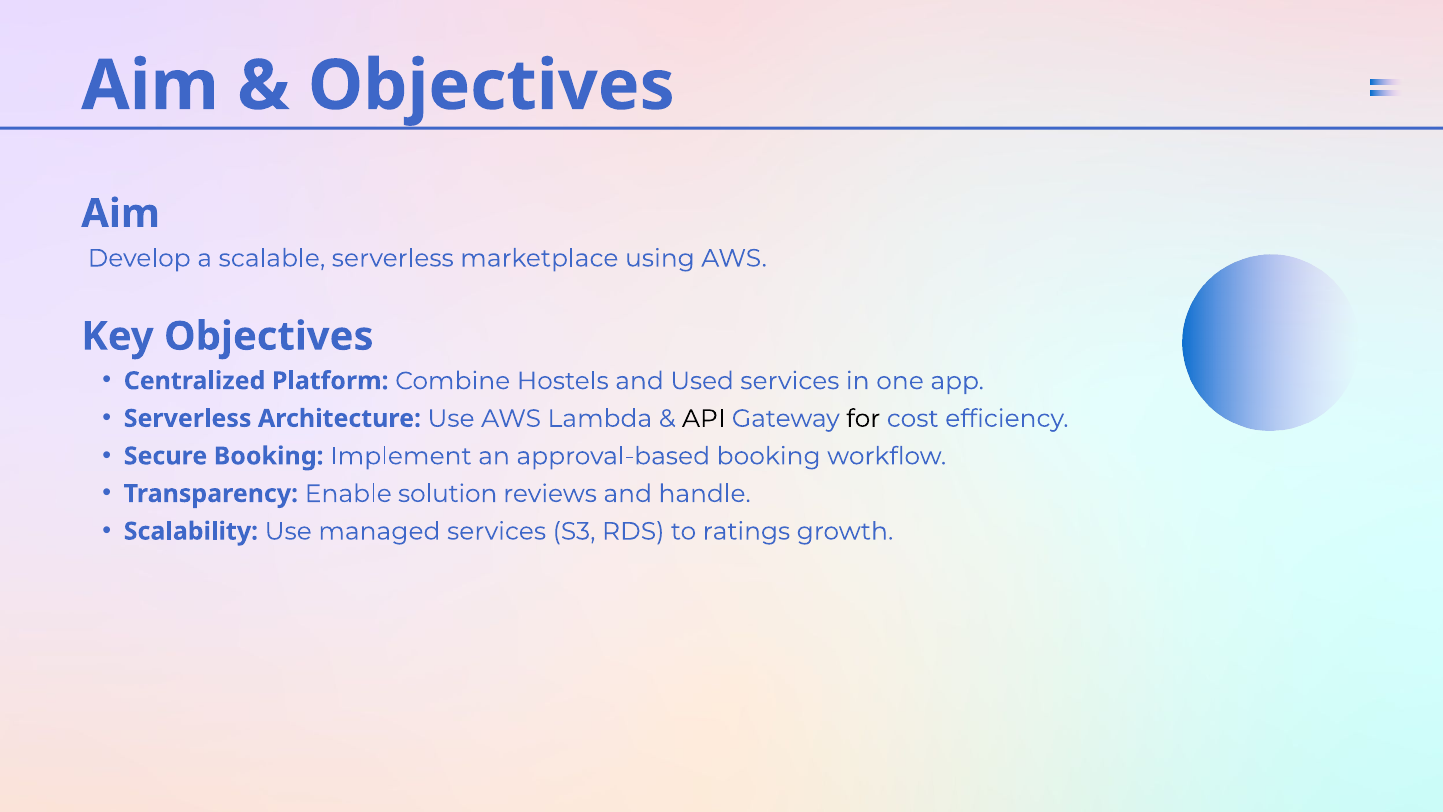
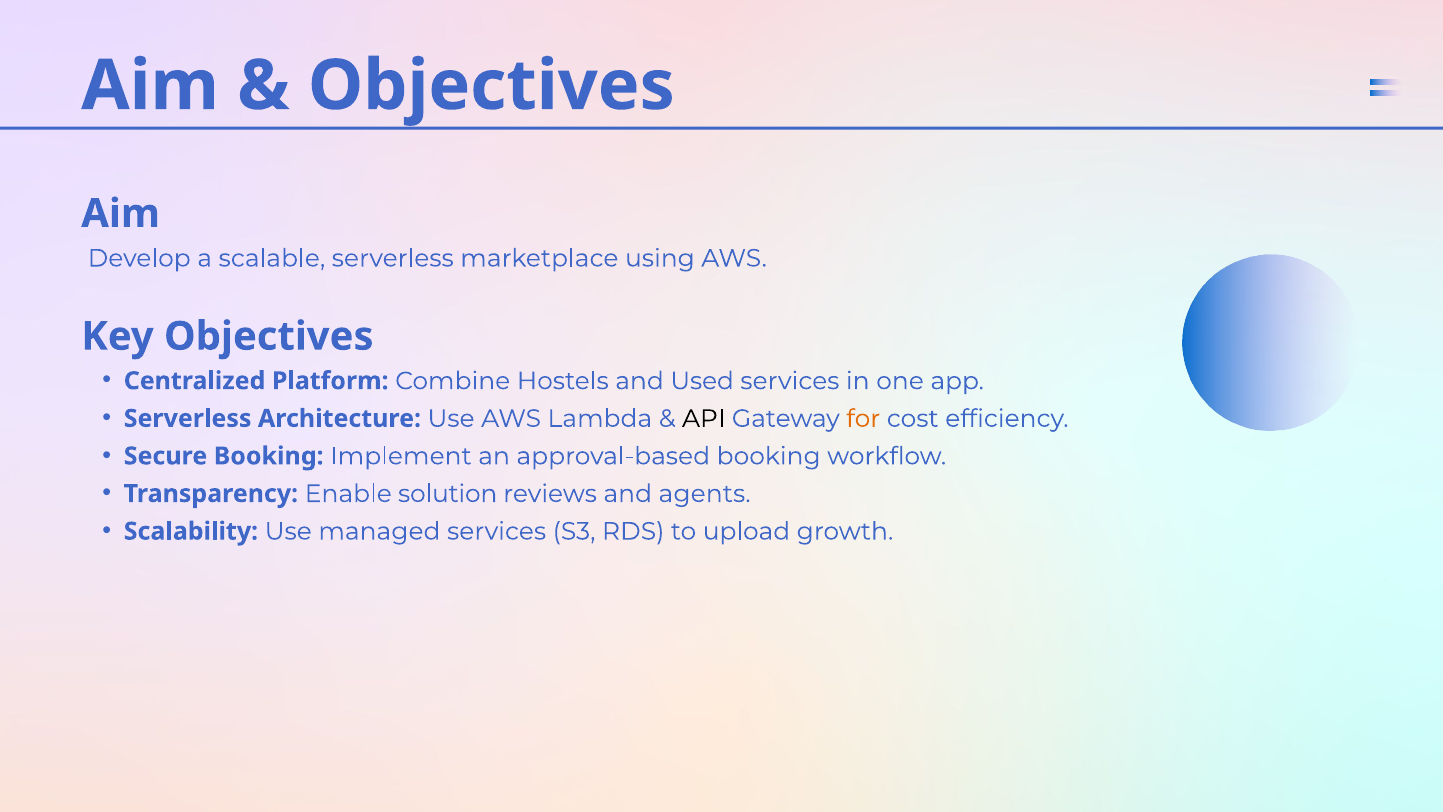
for colour: black -> orange
handle: handle -> agents
ratings: ratings -> upload
